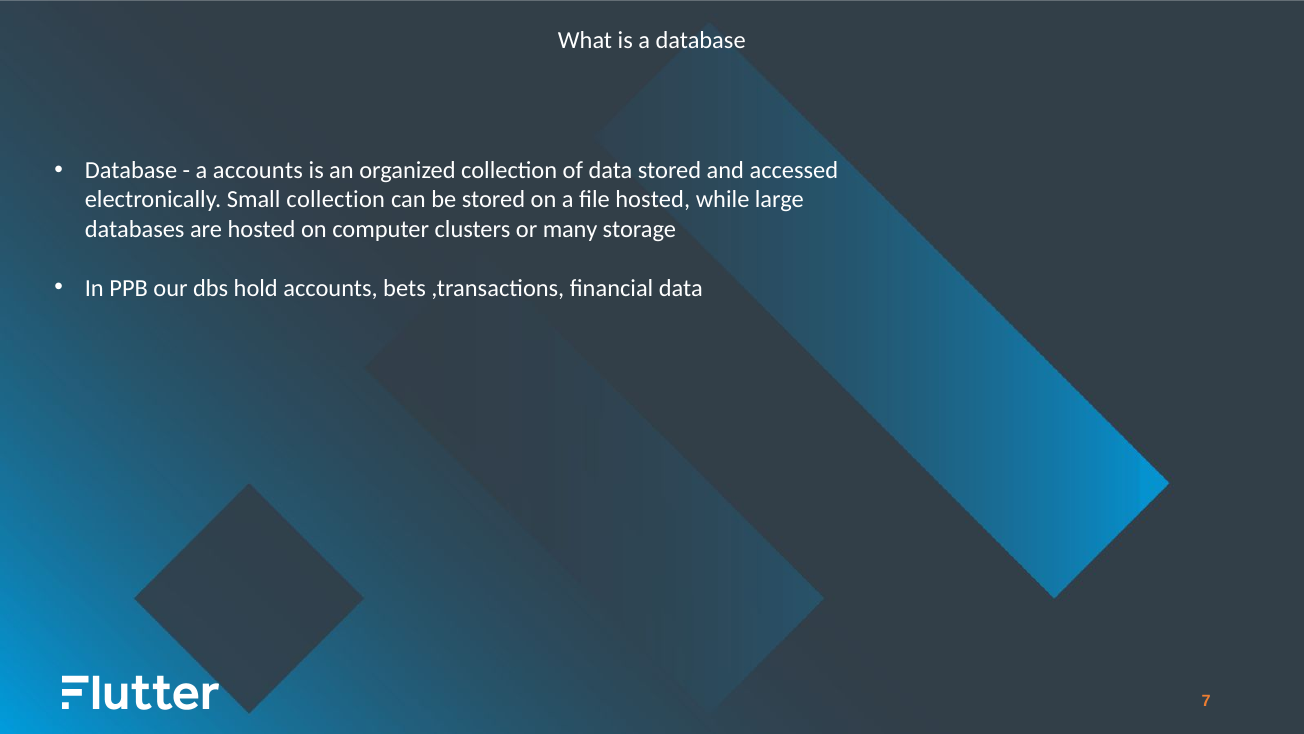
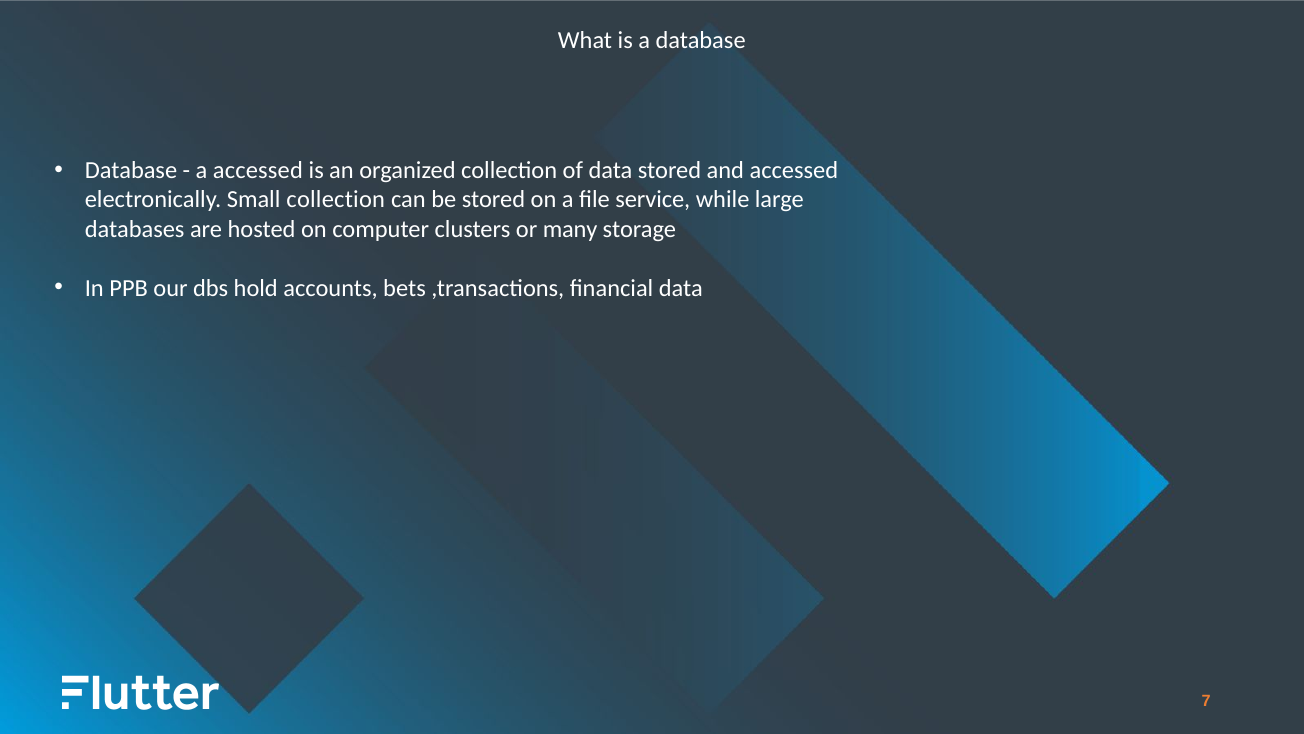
a accounts: accounts -> accessed
file hosted: hosted -> service
